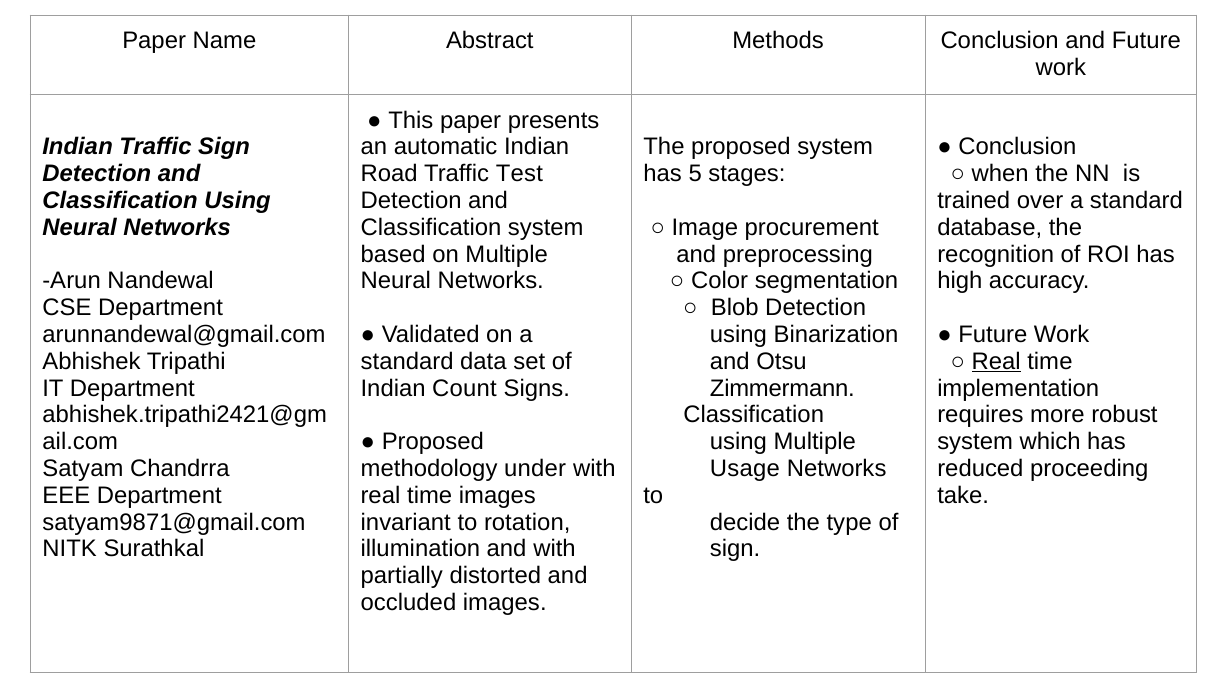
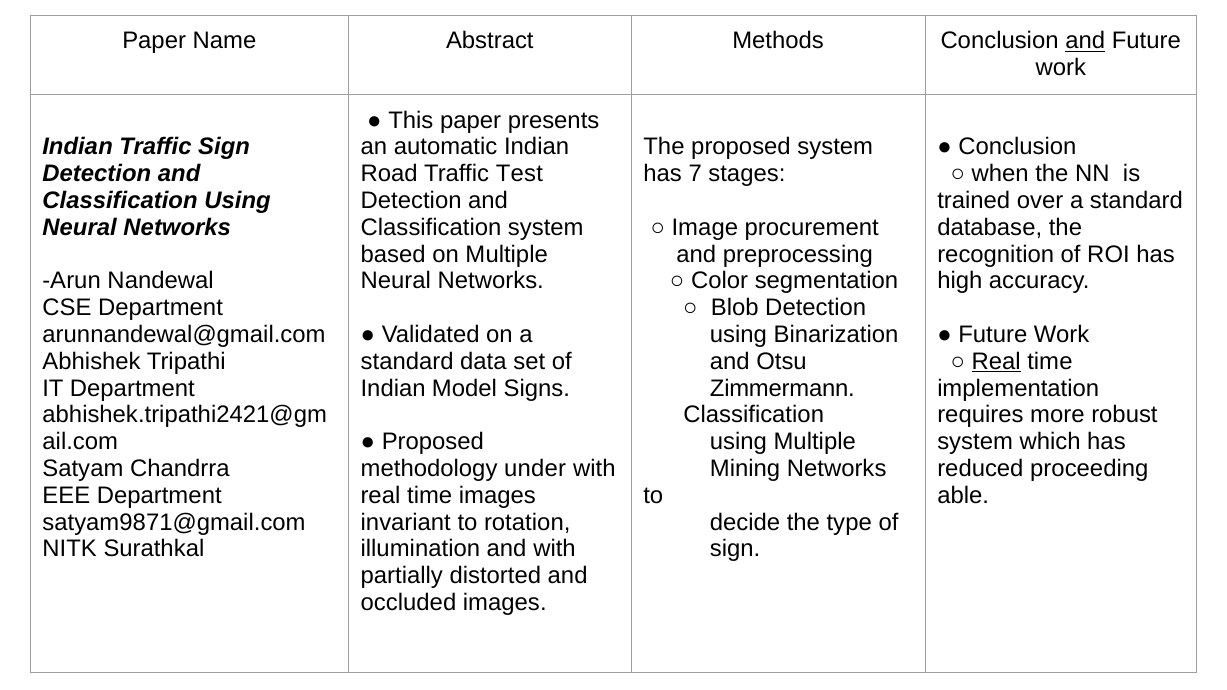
and at (1085, 41) underline: none -> present
5: 5 -> 7
Count: Count -> Model
Usage: Usage -> Mining
take: take -> able
